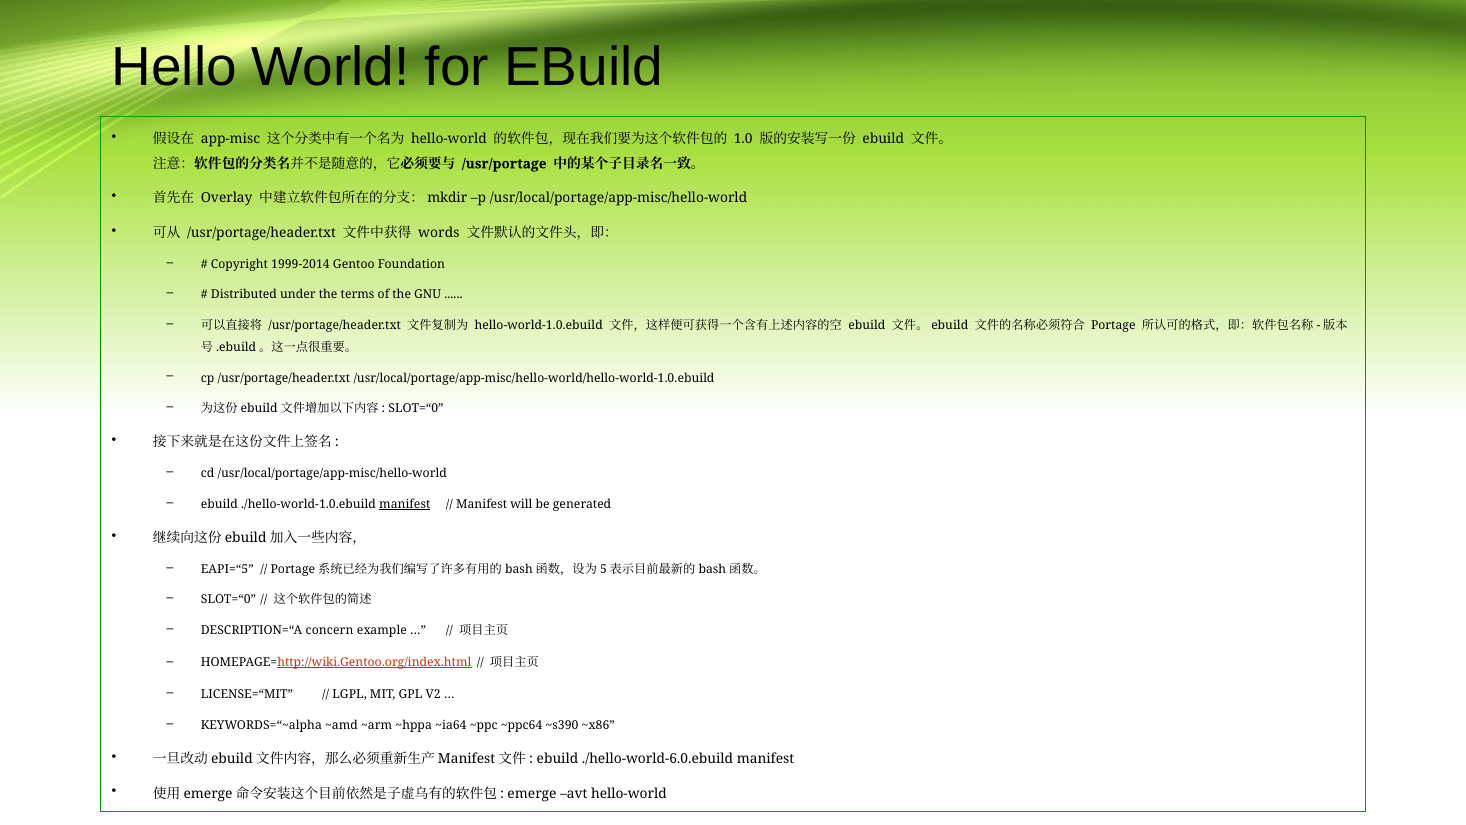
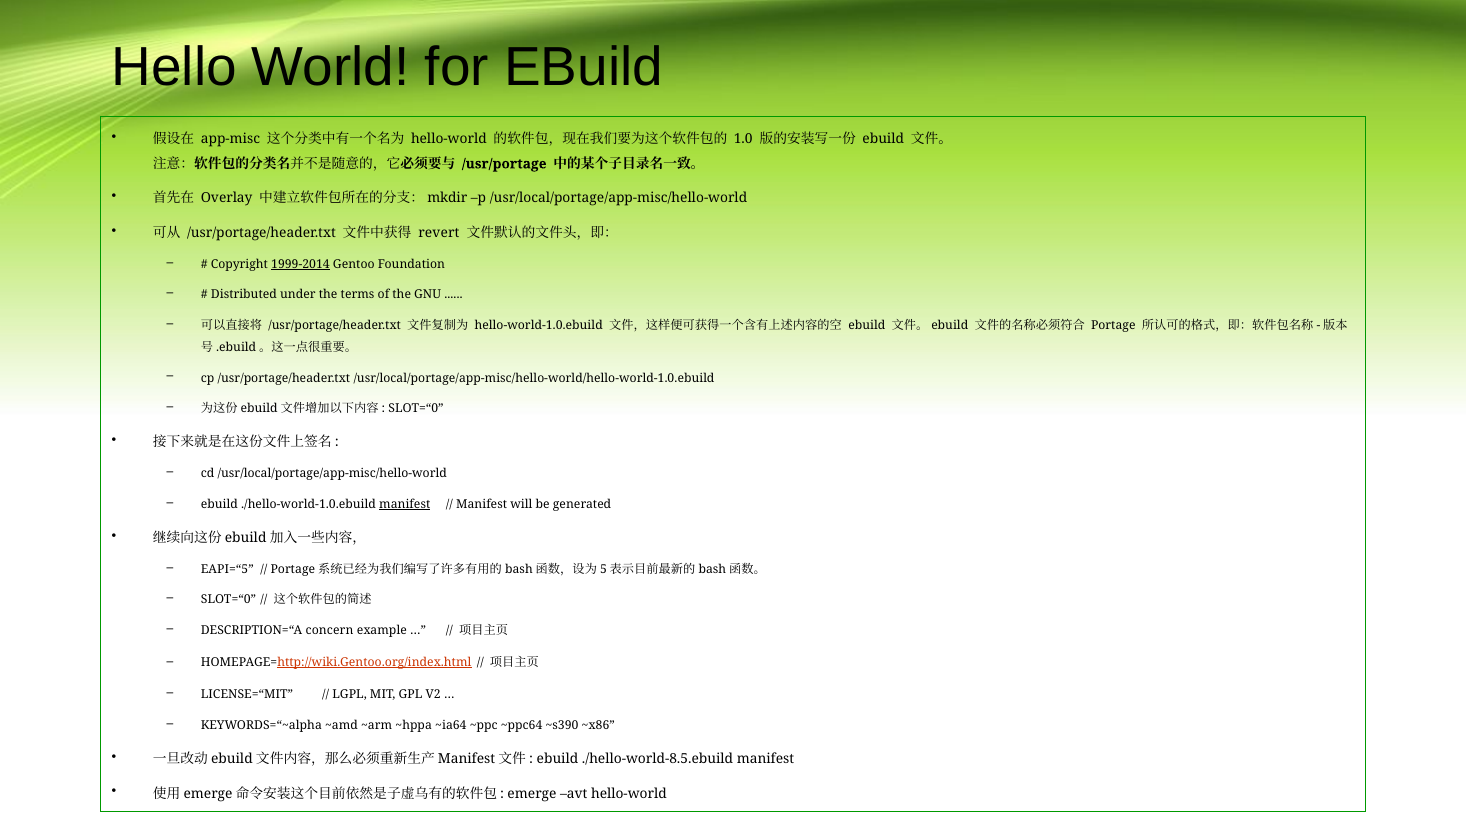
words: words -> revert
1999-2014 underline: none -> present
./hello-world-6.0.ebuild: ./hello-world-6.0.ebuild -> ./hello-world-8.5.ebuild
